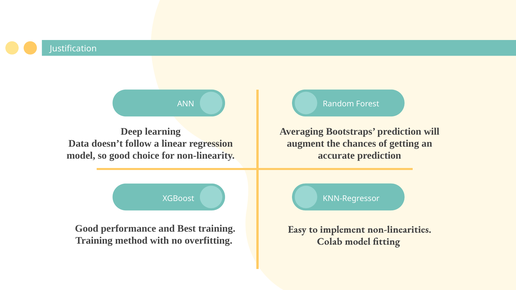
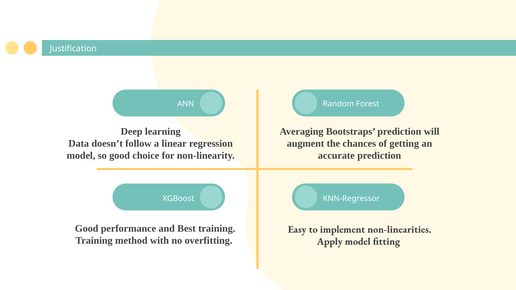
Colab: Colab -> Apply
